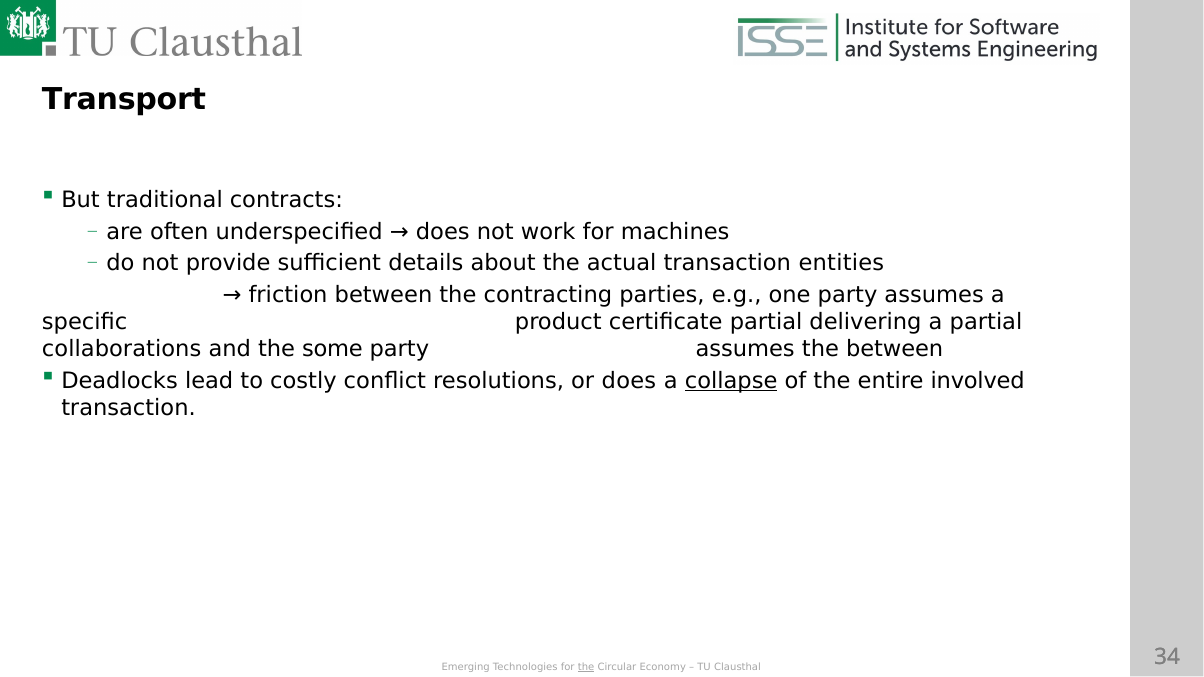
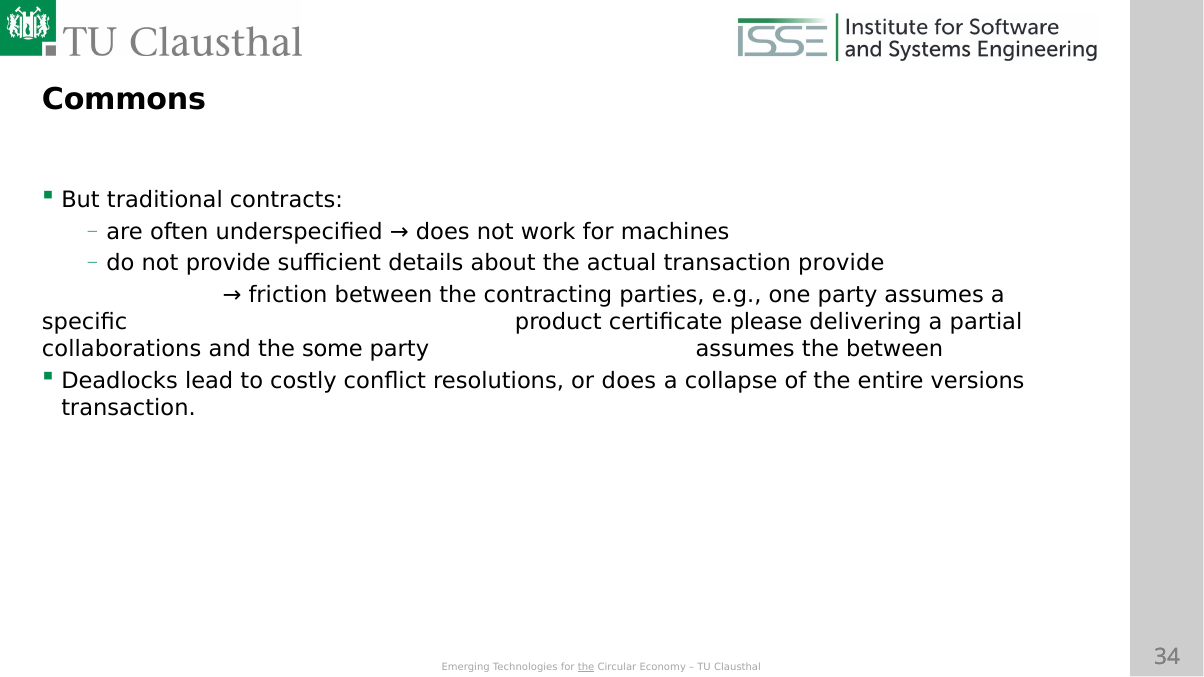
Transport: Transport -> Commons
transaction entities: entities -> provide
certificate partial: partial -> please
collapse underline: present -> none
involved: involved -> versions
